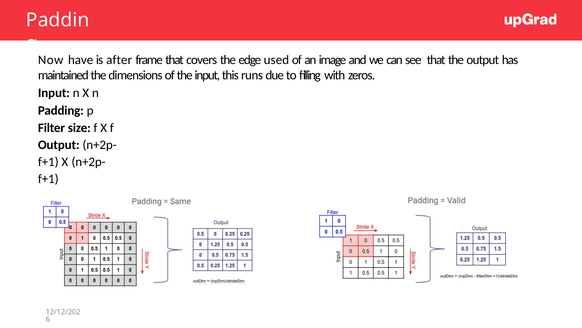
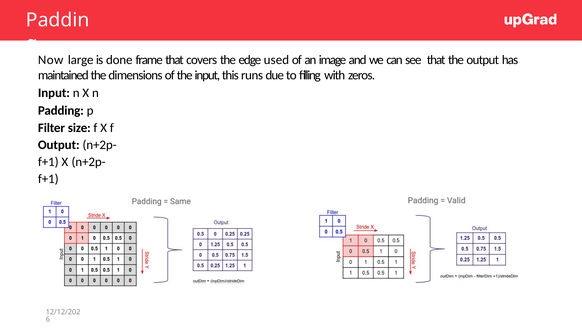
have: have -> large
after: after -> done
